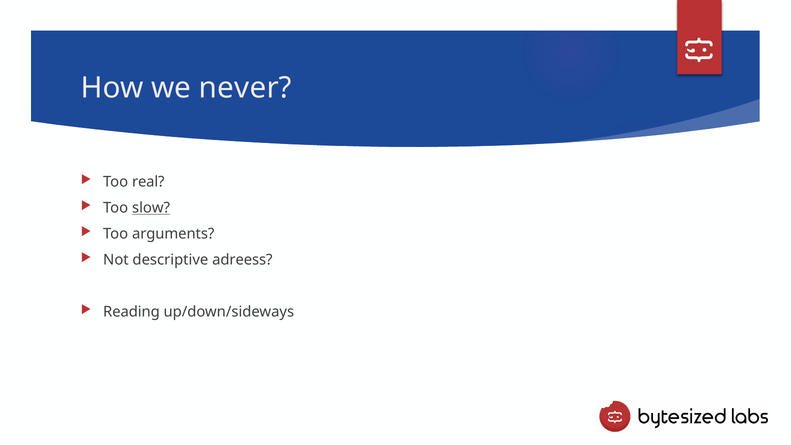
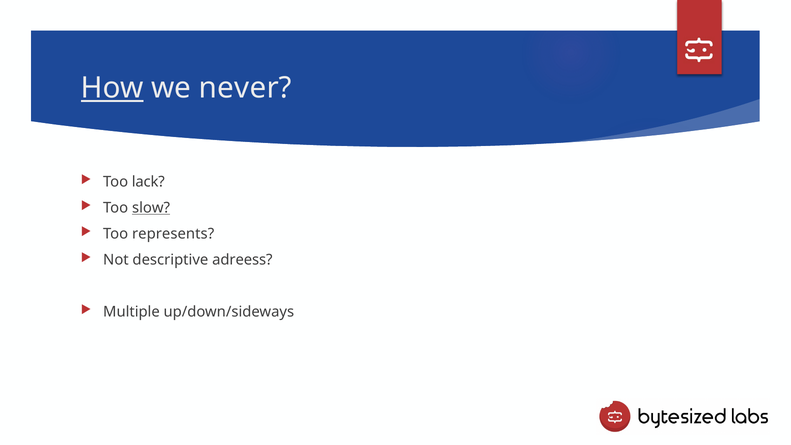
How underline: none -> present
real: real -> lack
arguments: arguments -> represents
Reading: Reading -> Multiple
